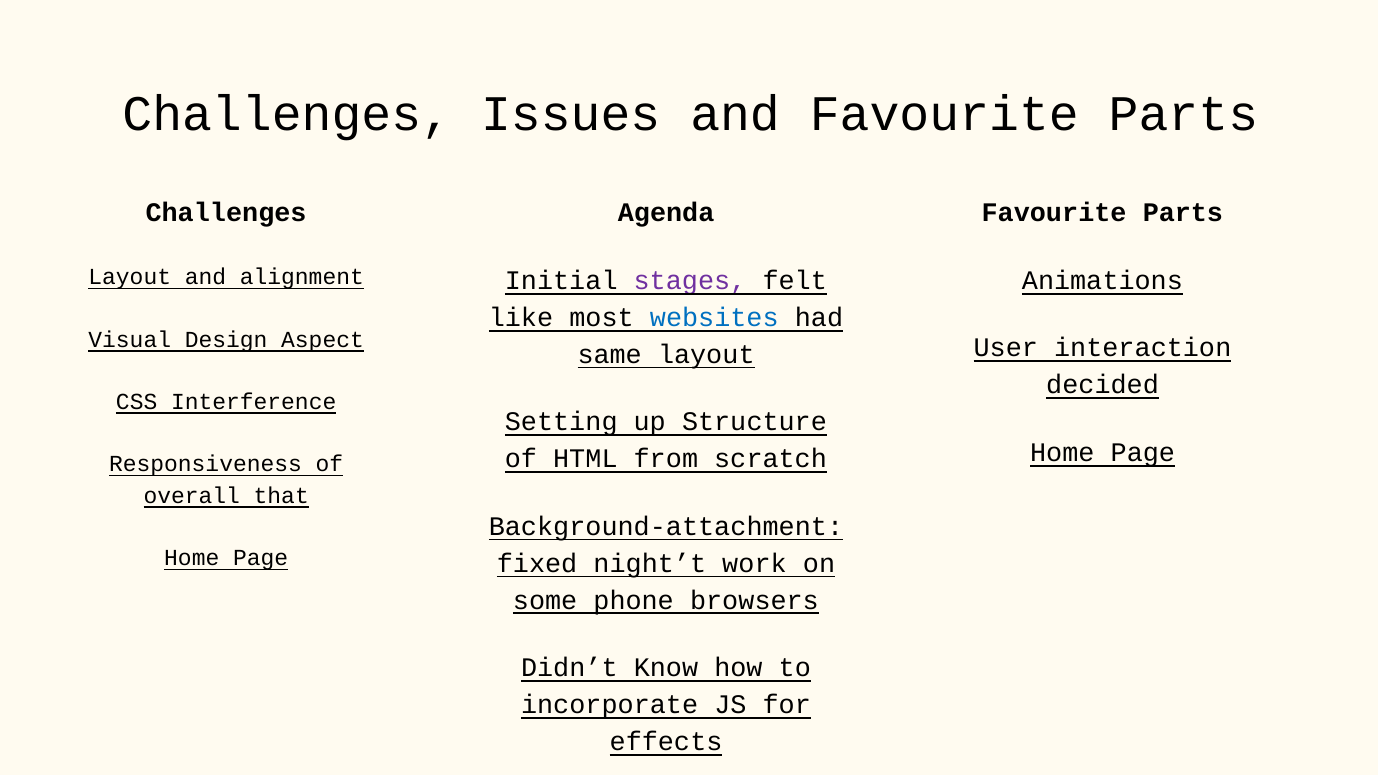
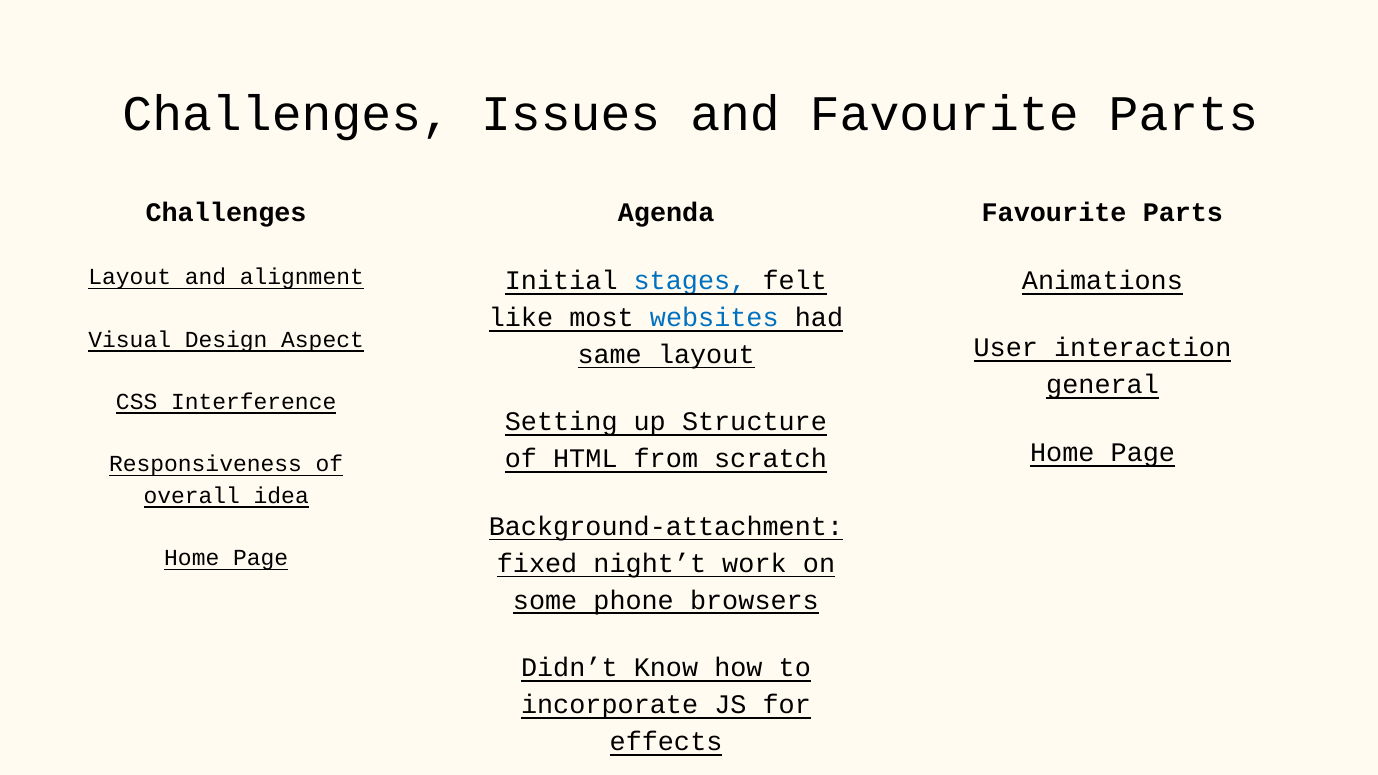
stages colour: purple -> blue
decided: decided -> general
that: that -> idea
